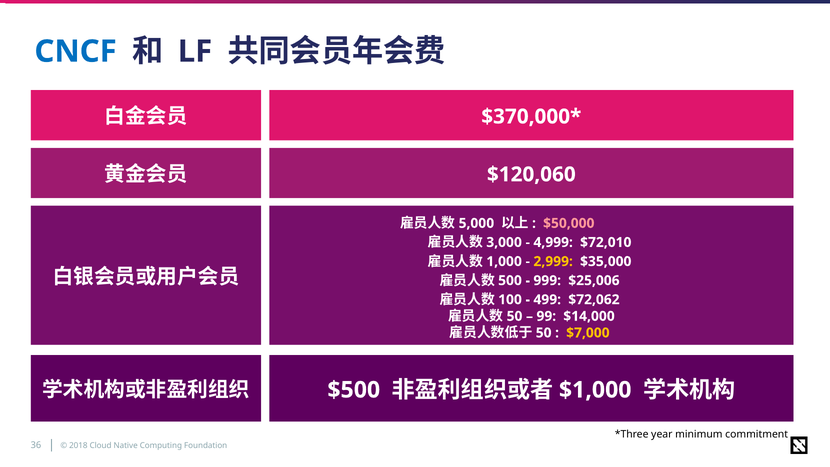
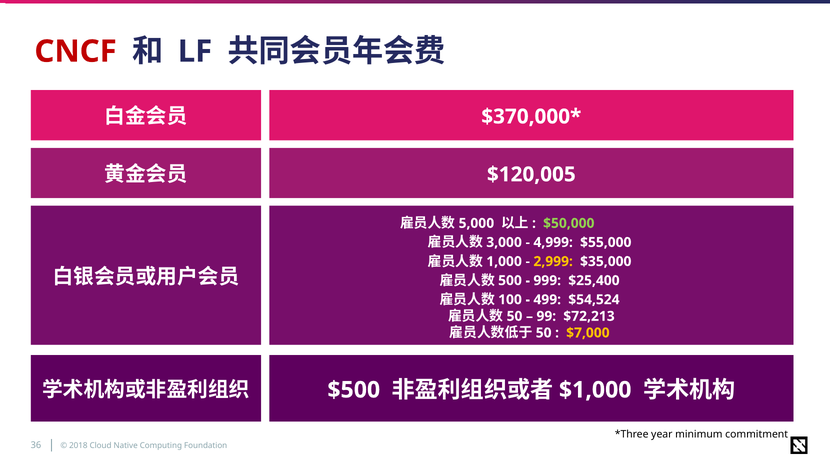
CNCF colour: blue -> red
$120,060: $120,060 -> $120,005
$50,000 colour: pink -> light green
$72,010: $72,010 -> $55,000
$25,006: $25,006 -> $25,400
$72,062: $72,062 -> $54,524
$14,000: $14,000 -> $72,213
